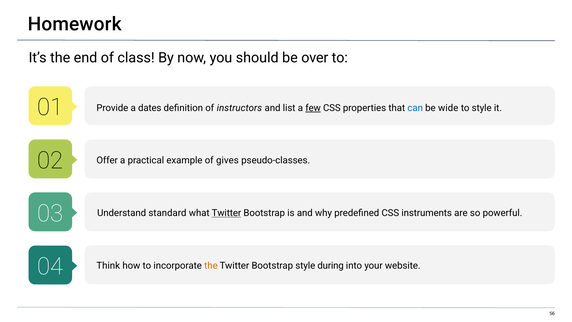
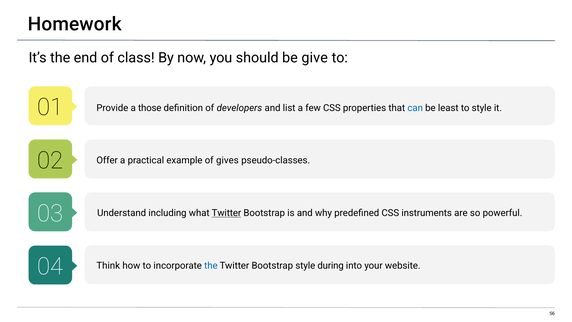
over: over -> give
dates: dates -> those
instructors: instructors -> developers
few underline: present -> none
wide: wide -> least
standard: standard -> including
the at (211, 266) colour: orange -> blue
